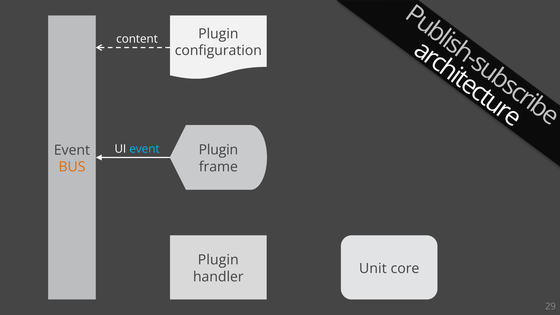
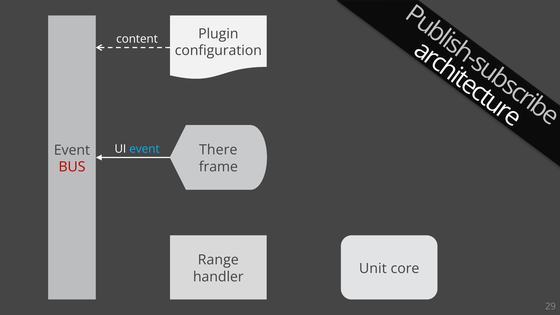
Plugin at (218, 150): Plugin -> There
BUS colour: orange -> red
Plugin at (218, 260): Plugin -> Range
